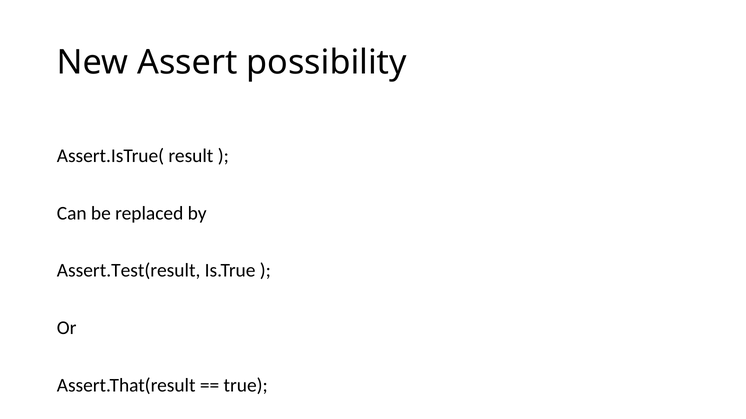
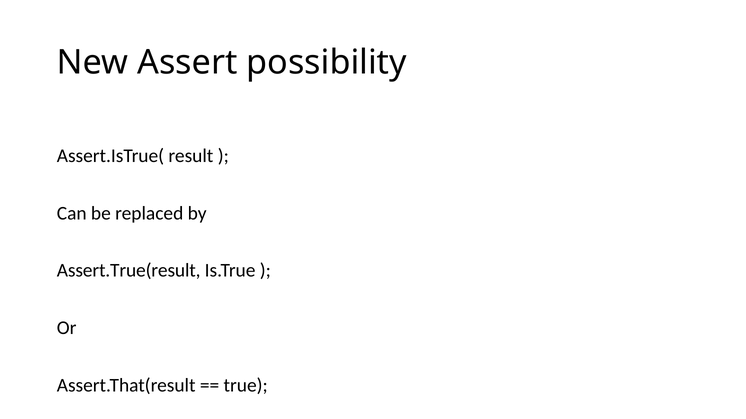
Assert.Test(result: Assert.Test(result -> Assert.True(result
